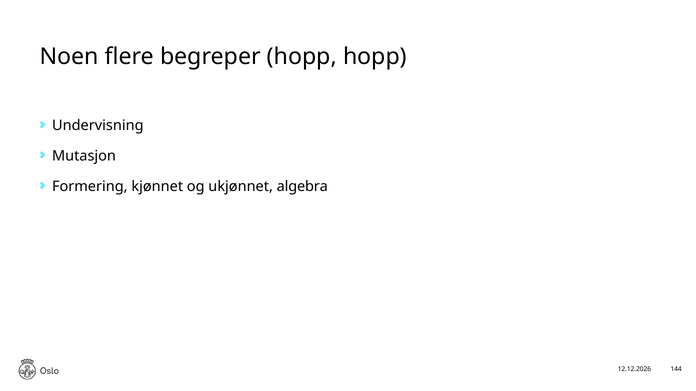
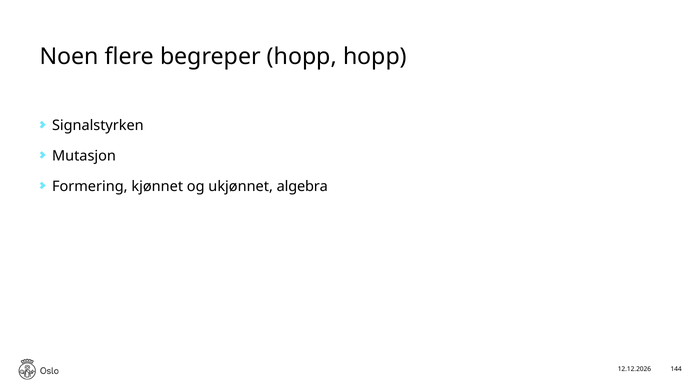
Undervisning: Undervisning -> Signalstyrken
